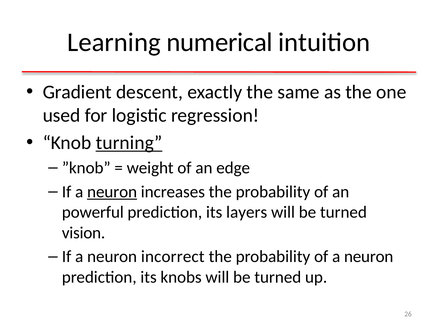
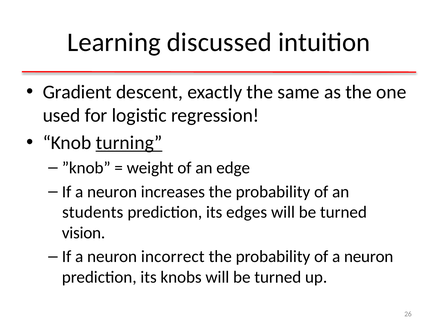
numerical: numerical -> discussed
neuron at (112, 192) underline: present -> none
powerful: powerful -> students
layers: layers -> edges
